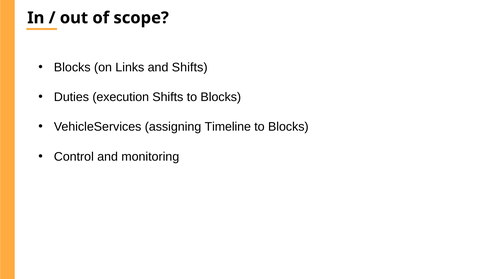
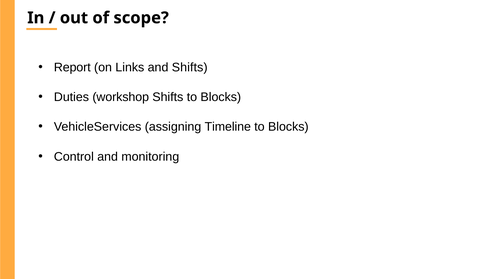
Blocks at (72, 67): Blocks -> Report
execution: execution -> workshop
